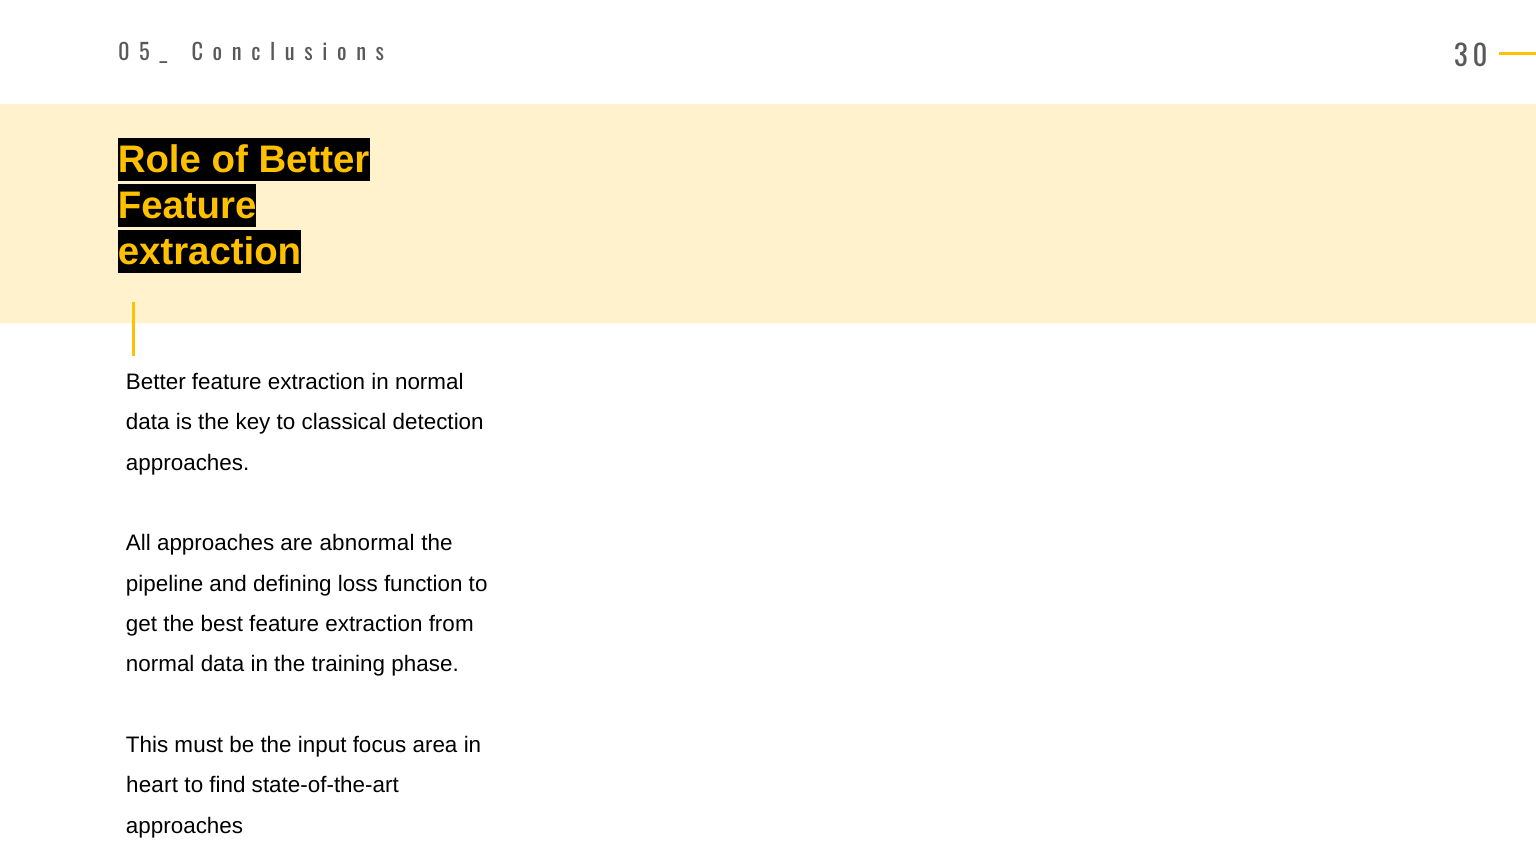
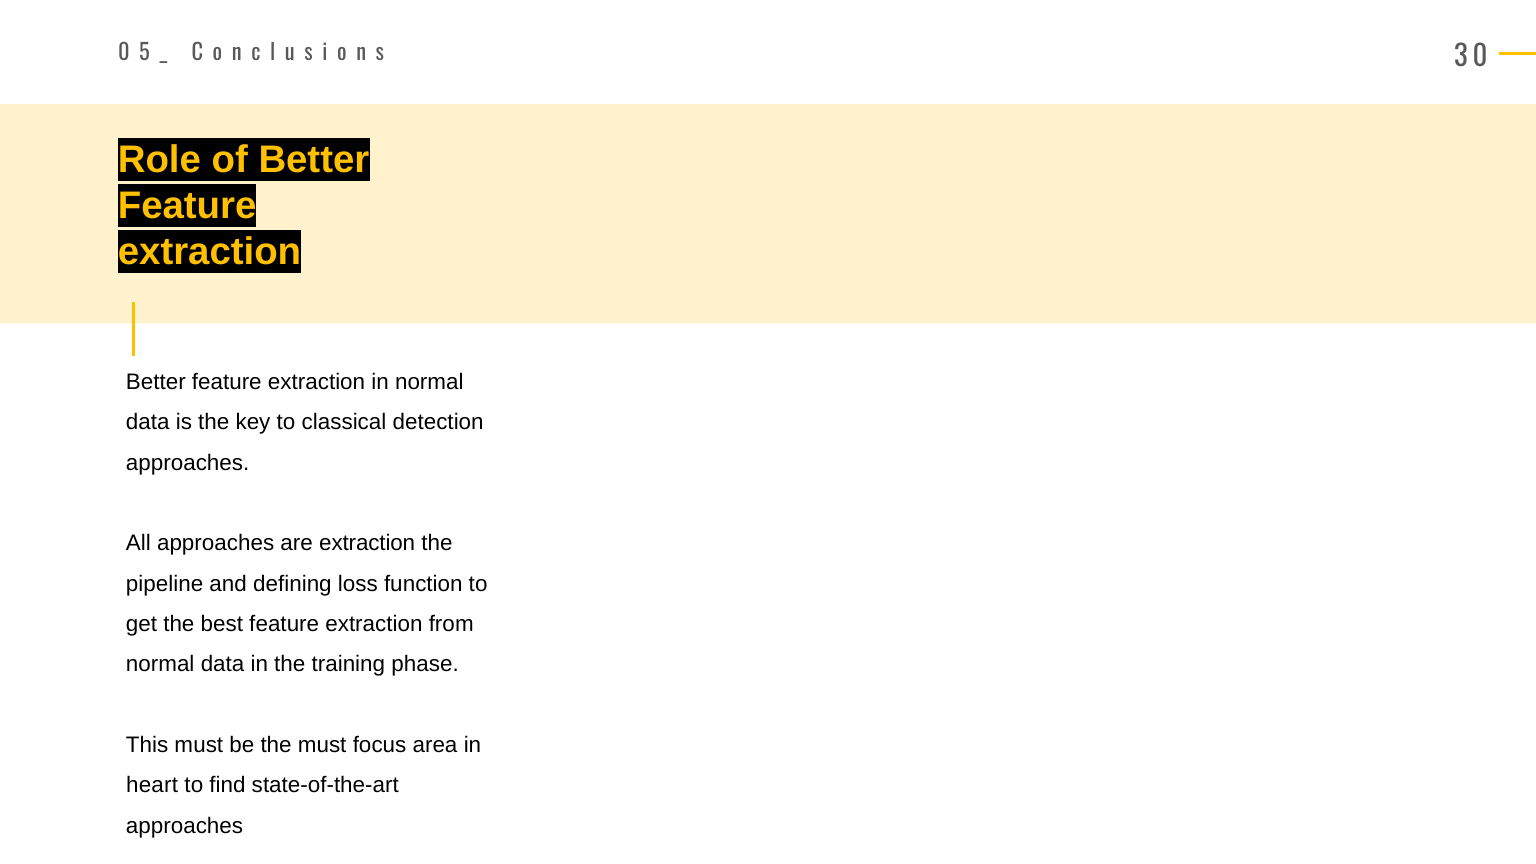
are abnormal: abnormal -> extraction
the input: input -> must
